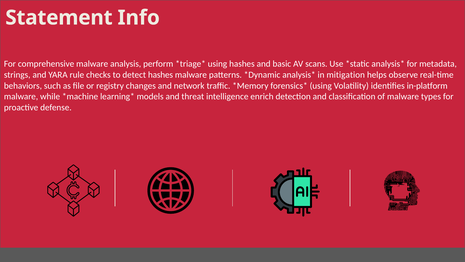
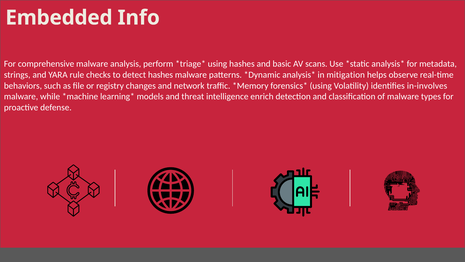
Statement: Statement -> Embedded
in-platform: in-platform -> in-involves
